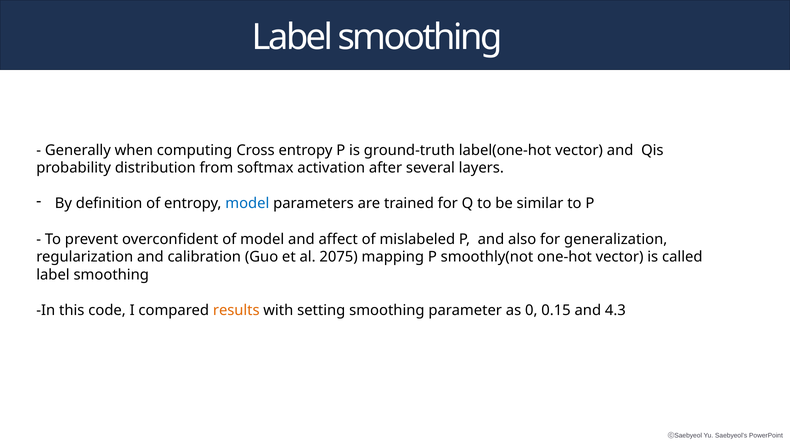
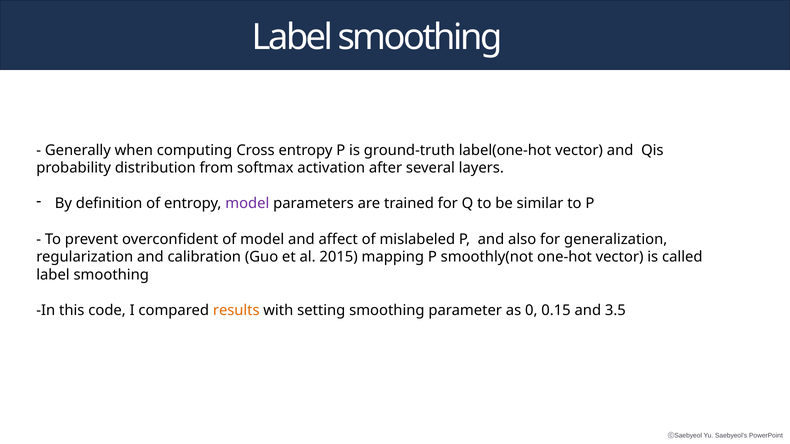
model at (247, 204) colour: blue -> purple
2075: 2075 -> 2015
4.3: 4.3 -> 3.5
